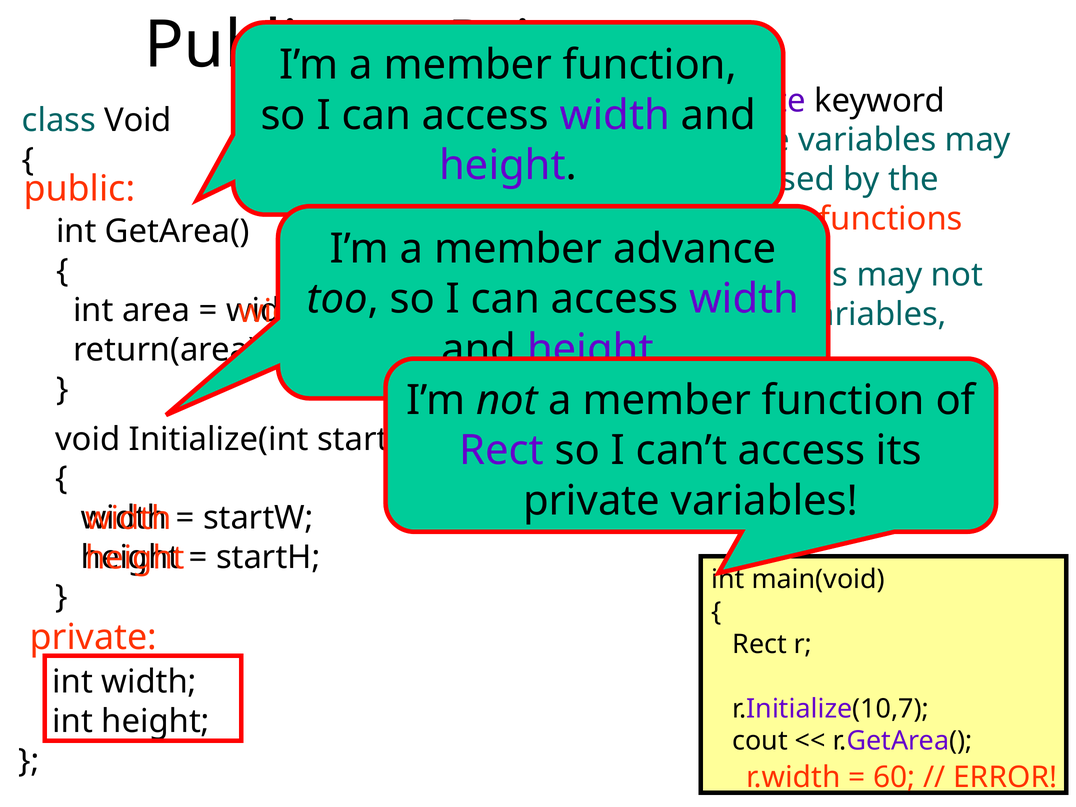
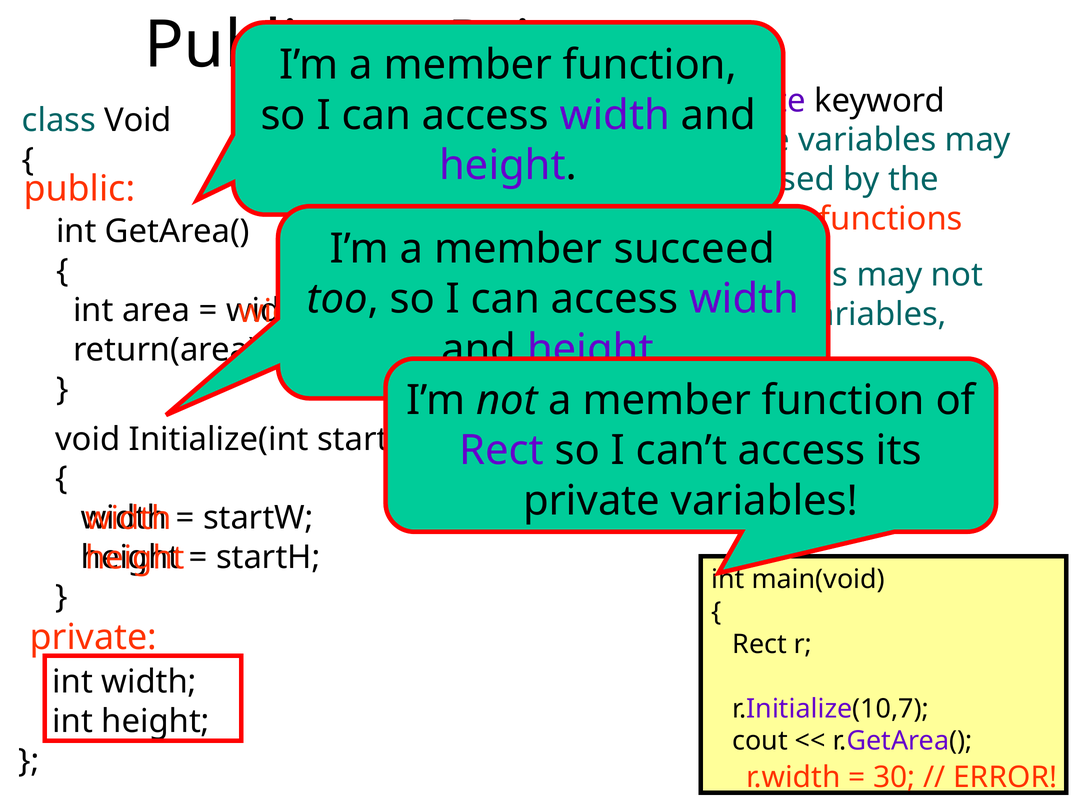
advance: advance -> succeed
60: 60 -> 30
